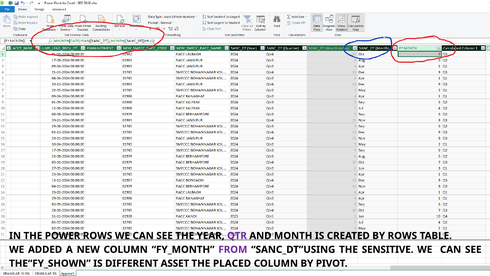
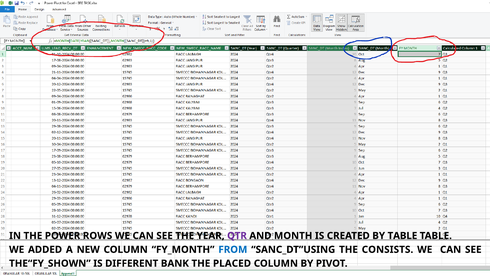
BY ROWS: ROWS -> TABLE
FROM colour: purple -> blue
SENSITIVE: SENSITIVE -> CONSISTS
ASSET: ASSET -> BANK
